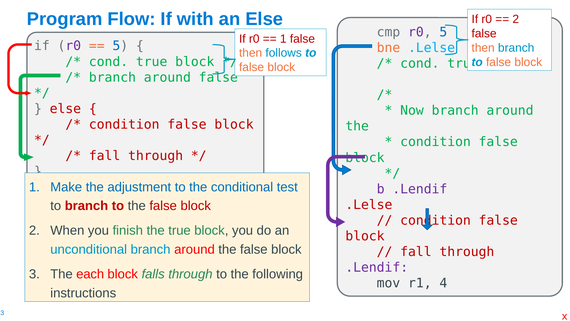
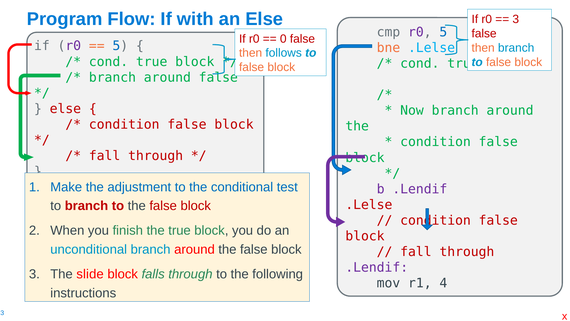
2 at (516, 19): 2 -> 3
1 at (283, 39): 1 -> 0
each: each -> slide
